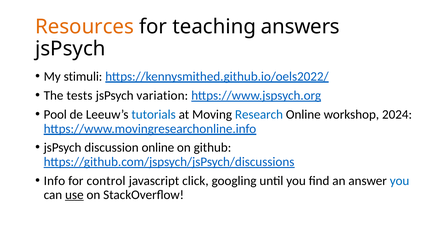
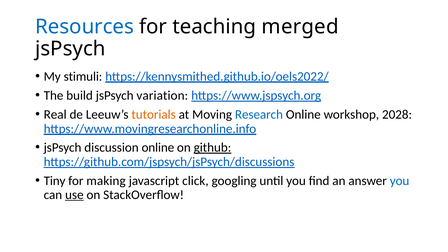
Resources colour: orange -> blue
answers: answers -> merged
tests: tests -> build
Pool: Pool -> Real
tutorials colour: blue -> orange
2024: 2024 -> 2028
github underline: none -> present
Info: Info -> Tiny
control: control -> making
